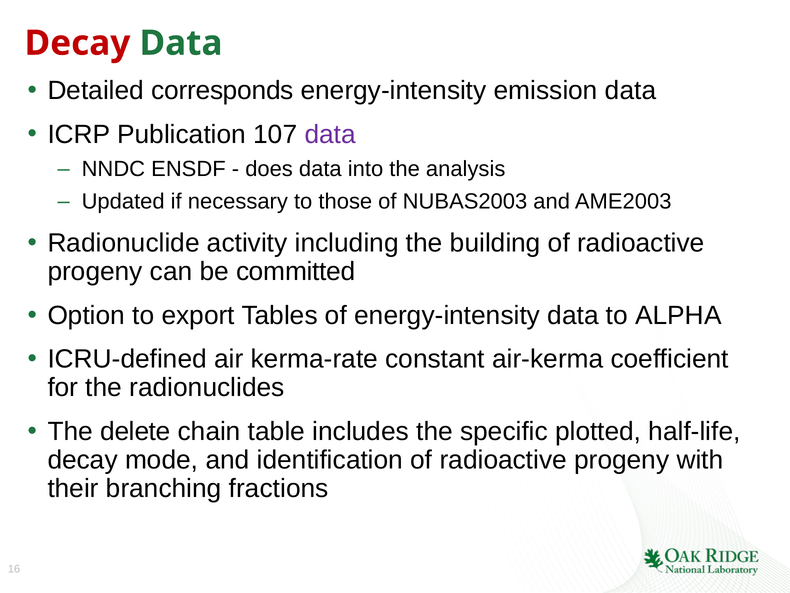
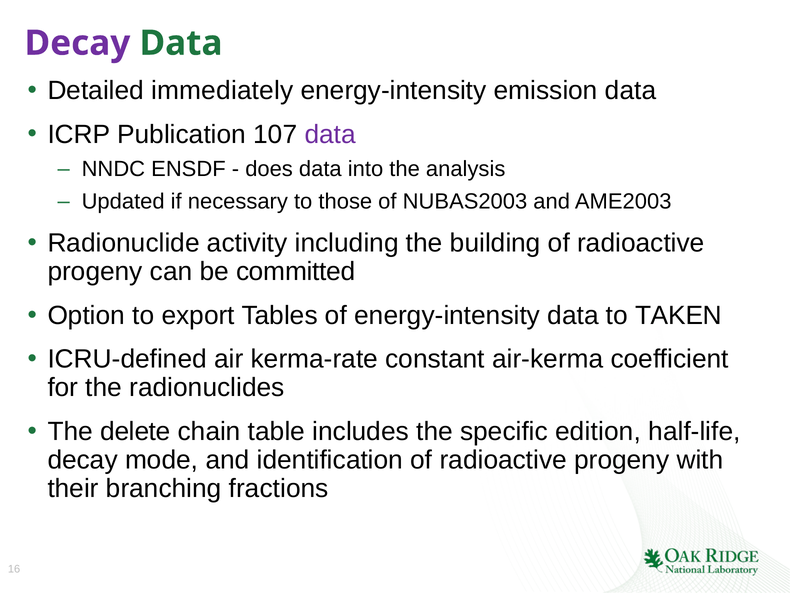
Decay at (77, 43) colour: red -> purple
corresponds: corresponds -> immediately
ALPHA: ALPHA -> TAKEN
plotted: plotted -> edition
